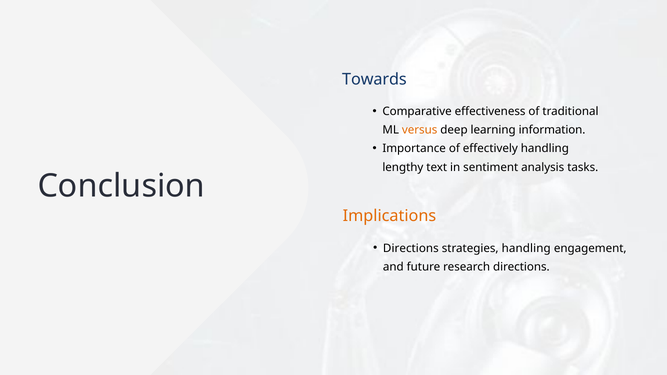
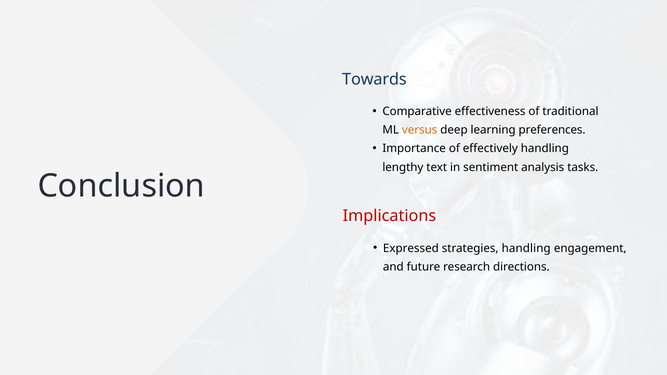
information: information -> preferences
Implications colour: orange -> red
Directions at (411, 248): Directions -> Expressed
